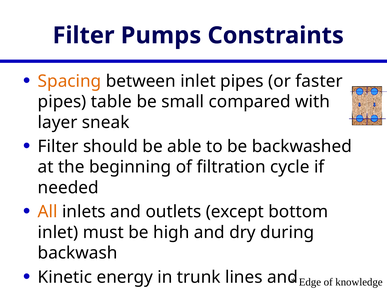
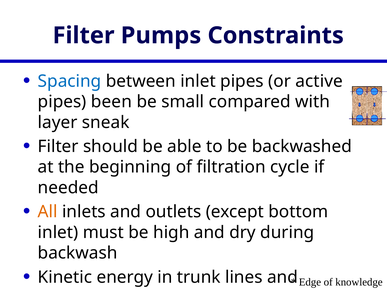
Spacing colour: orange -> blue
faster: faster -> active
table: table -> been
